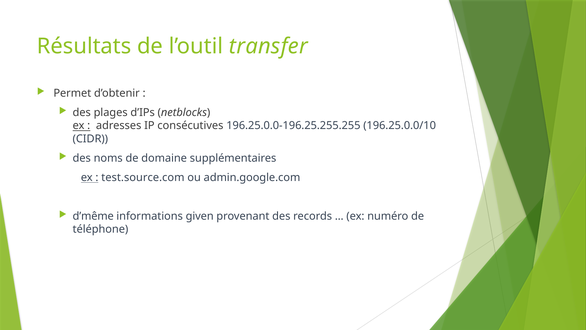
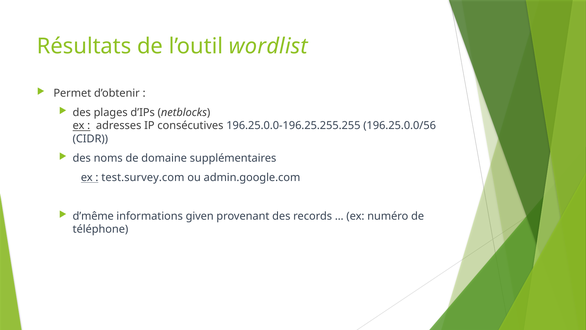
transfer: transfer -> wordlist
196.25.0.0/10: 196.25.0.0/10 -> 196.25.0.0/56
test.source.com: test.source.com -> test.survey.com
